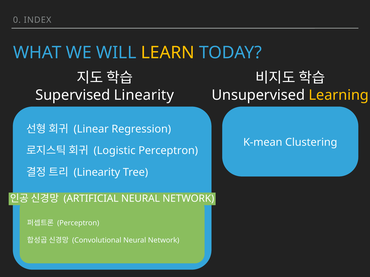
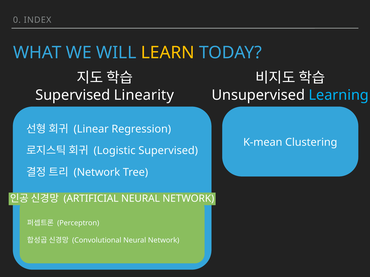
Learning colour: yellow -> light blue
Logistic Perceptron: Perceptron -> Supervised
Linearity at (97, 173): Linearity -> Network
